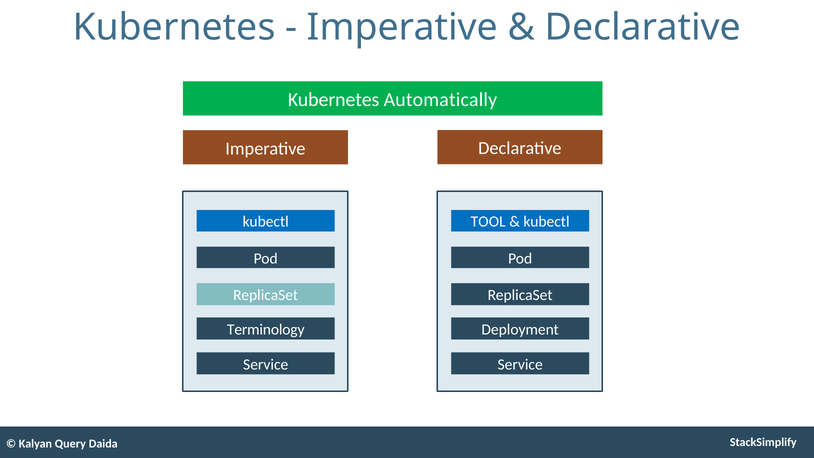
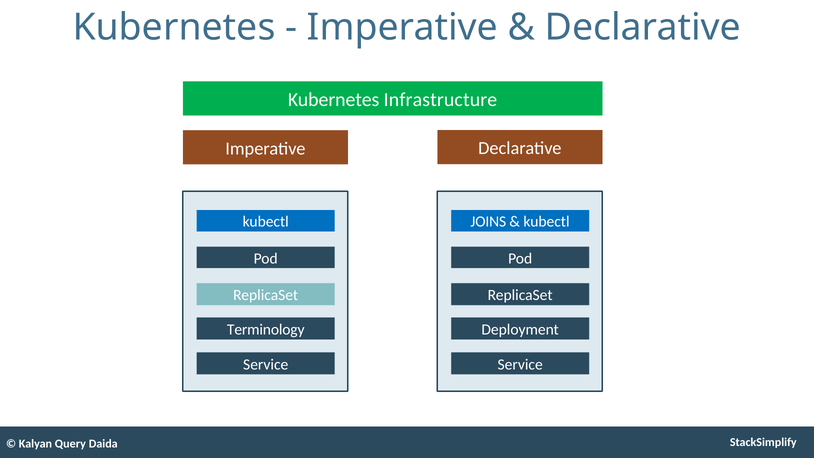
Automatically: Automatically -> Infrastructure
TOOL: TOOL -> JOINS
